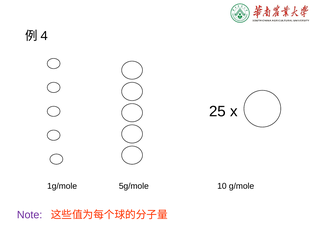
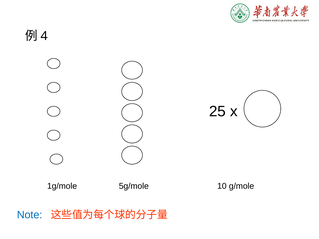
Note colour: purple -> blue
